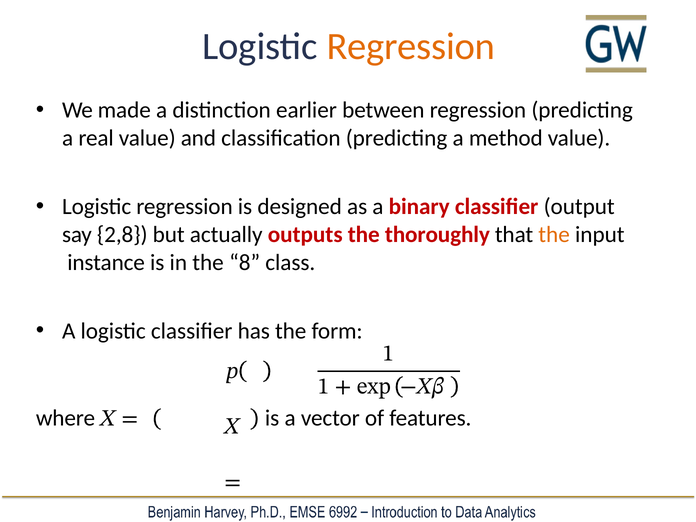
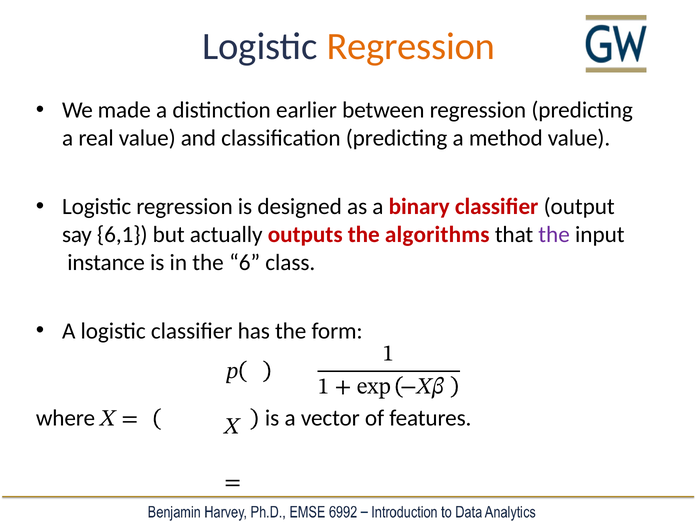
2,8: 2,8 -> 6,1
thoroughly: thoroughly -> algorithms
the at (554, 235) colour: orange -> purple
8: 8 -> 6
